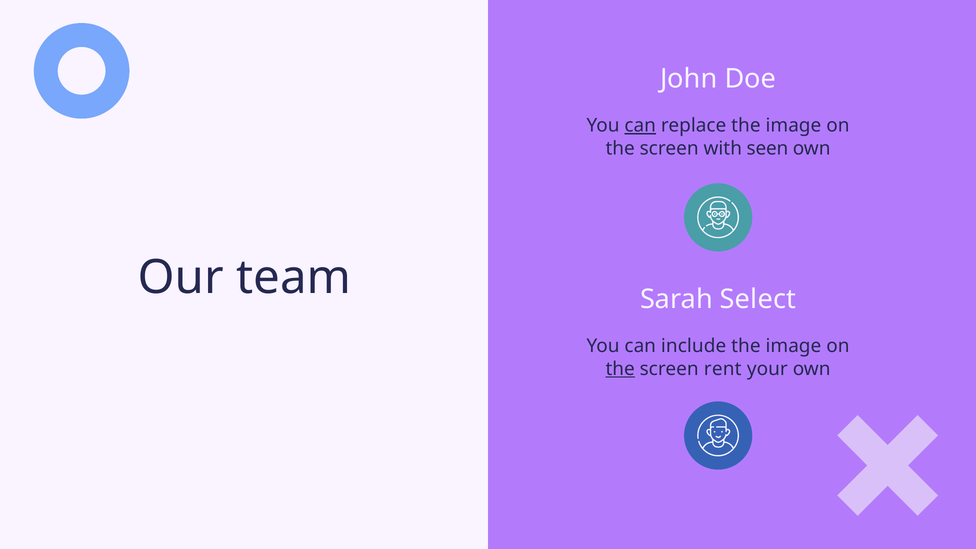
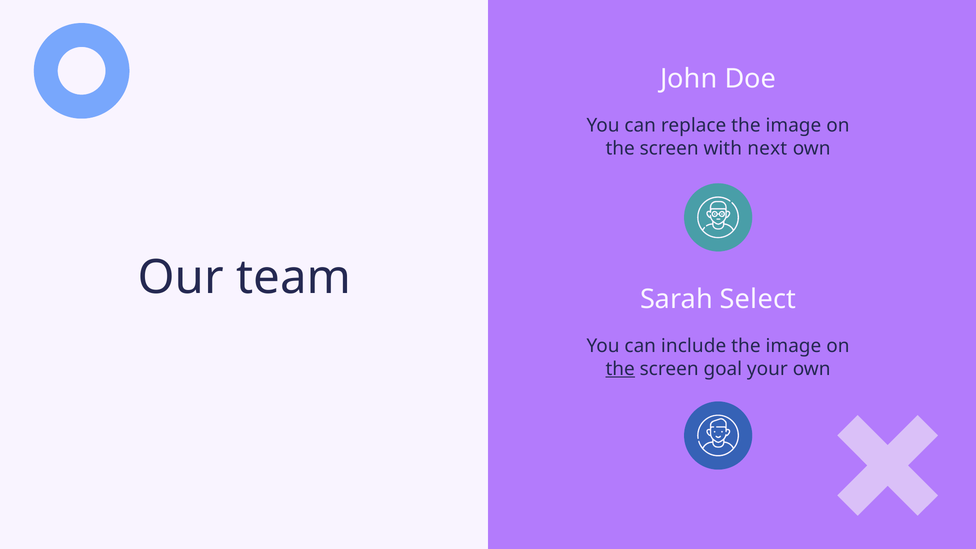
can at (640, 126) underline: present -> none
seen: seen -> next
rent: rent -> goal
